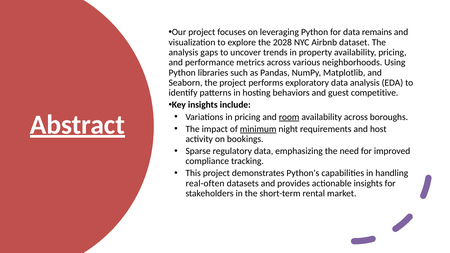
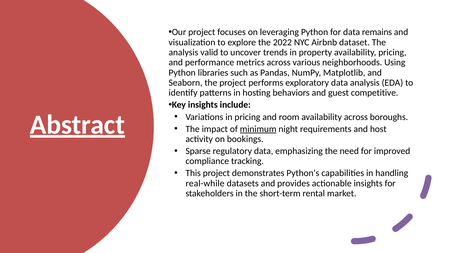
2028: 2028 -> 2022
gaps: gaps -> valid
room underline: present -> none
real-often: real-often -> real-while
